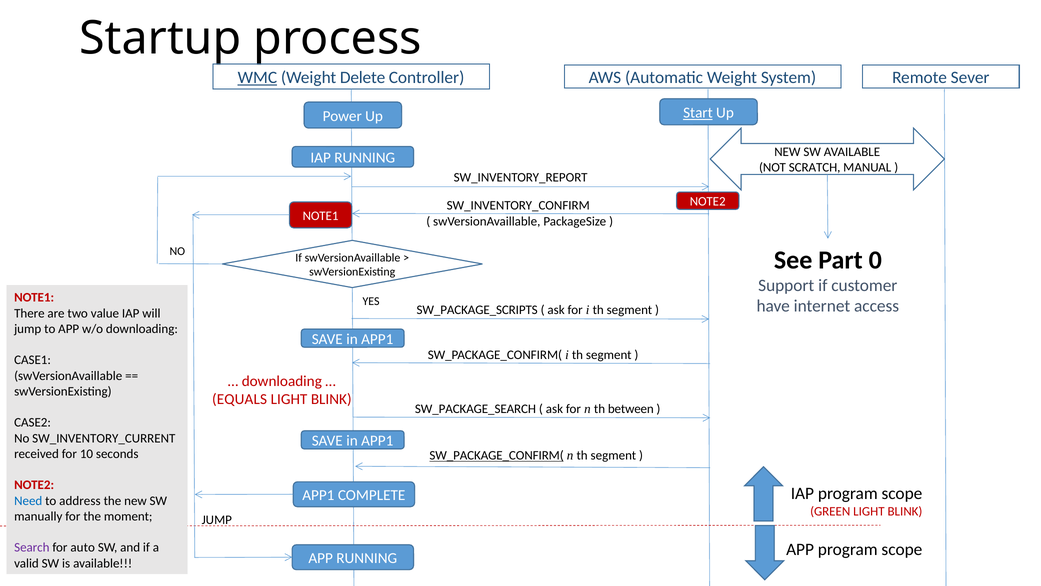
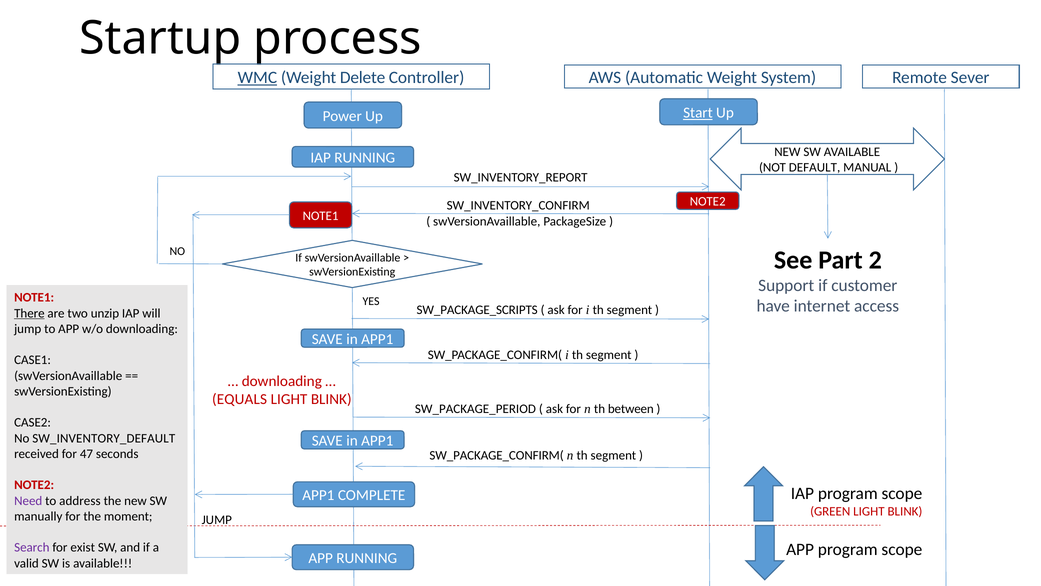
SCRATCH: SCRATCH -> DEFAULT
0: 0 -> 2
There underline: none -> present
value: value -> unzip
SW_PACKAGE_SEARCH: SW_PACKAGE_SEARCH -> SW_PACKAGE_PERIOD
SW_INVENTORY_CURRENT: SW_INVENTORY_CURRENT -> SW_INVENTORY_DEFAULT
10: 10 -> 47
SW_PACKAGE_CONFIRM( at (497, 455) underline: present -> none
Need colour: blue -> purple
auto: auto -> exist
